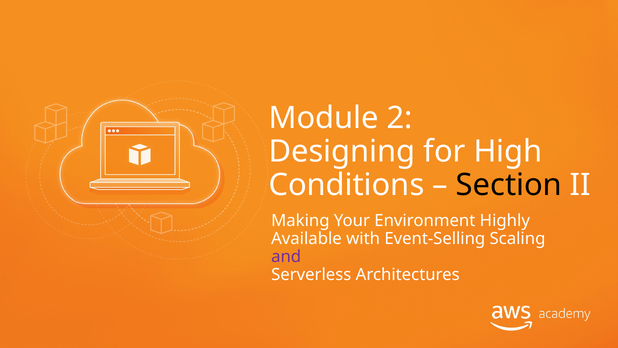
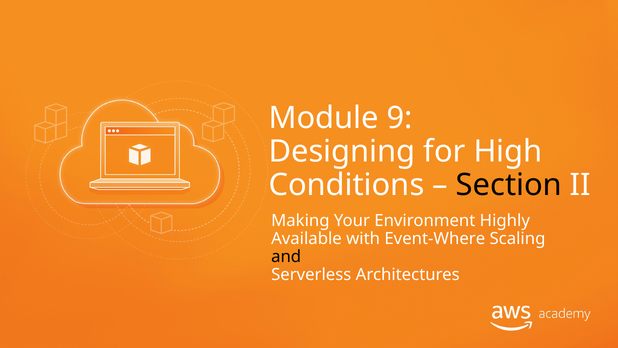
2: 2 -> 9
Event-Selling: Event-Selling -> Event-Where
and colour: purple -> black
